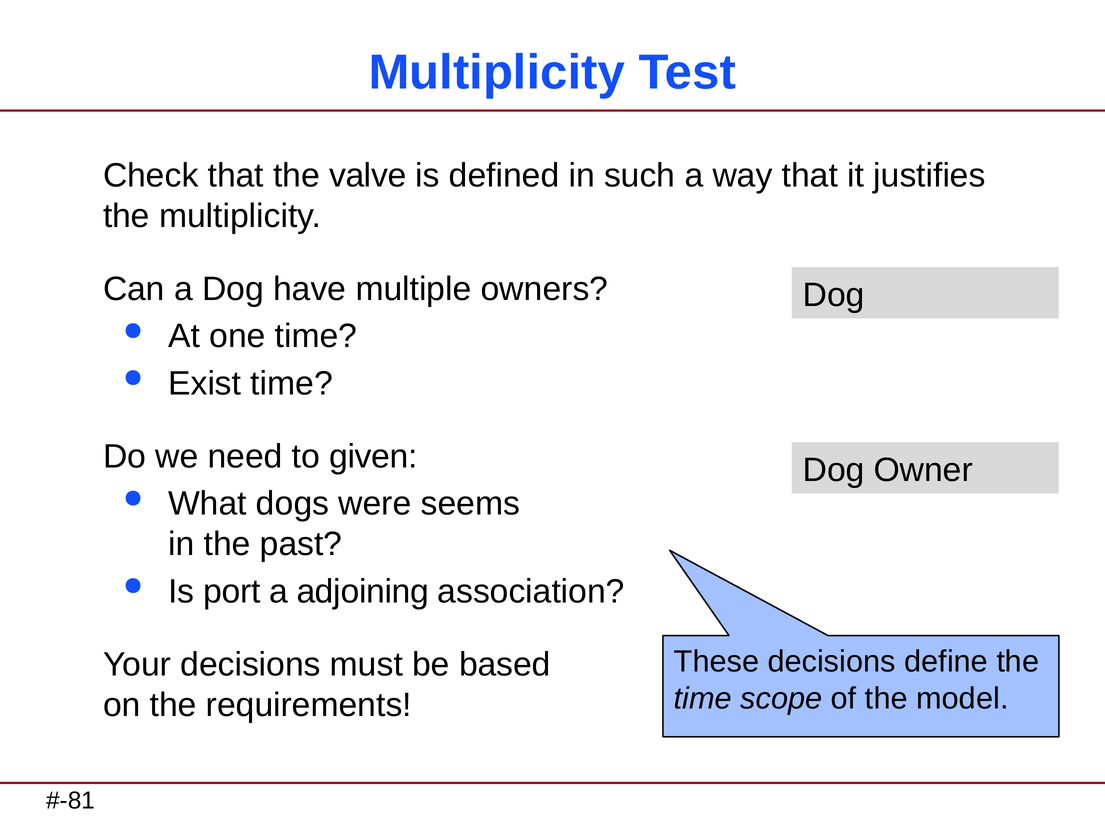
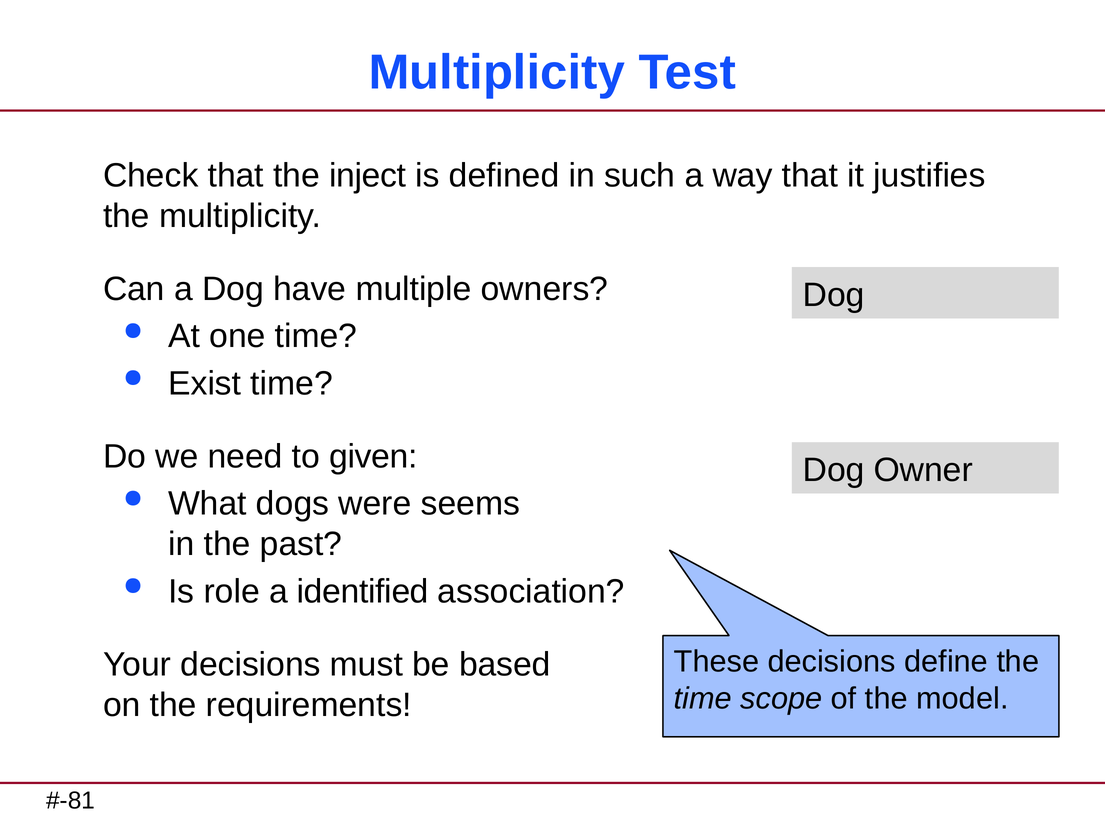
valve: valve -> inject
port: port -> role
adjoining: adjoining -> identified
